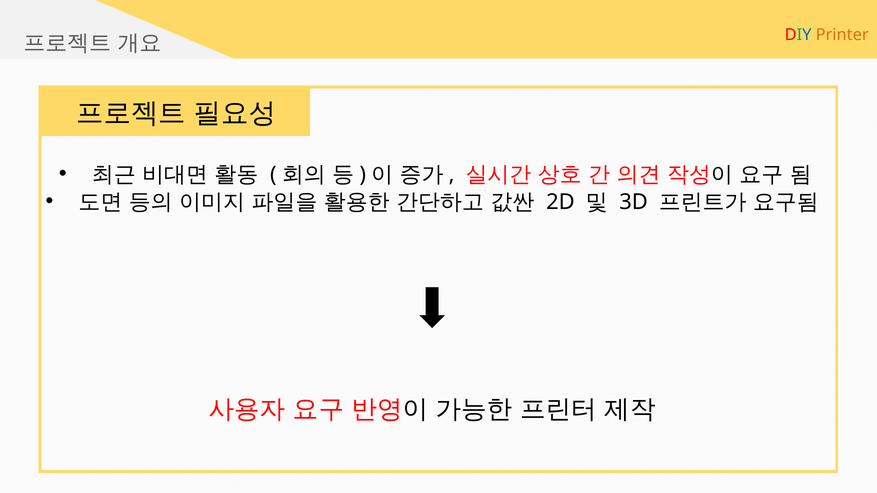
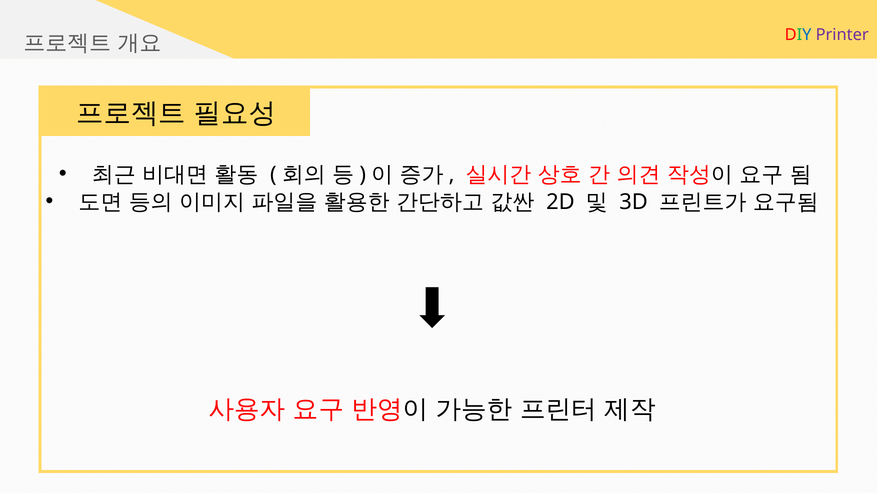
Printer colour: orange -> purple
